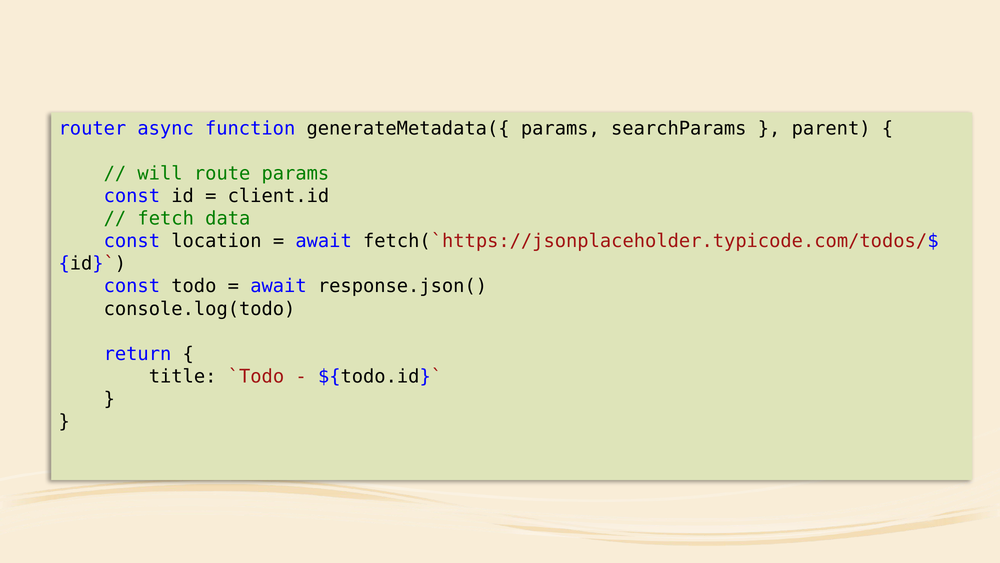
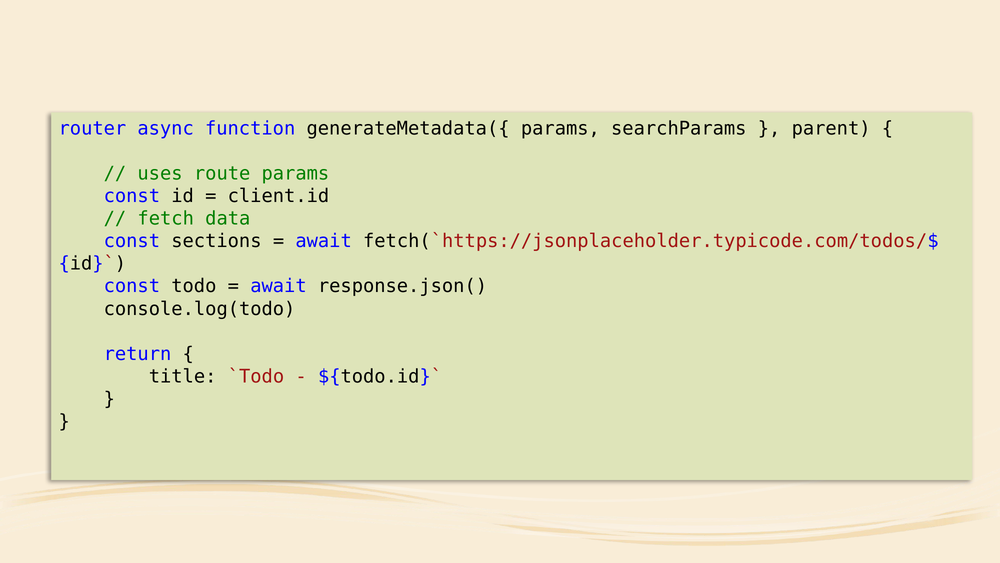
will: will -> uses
location: location -> sections
